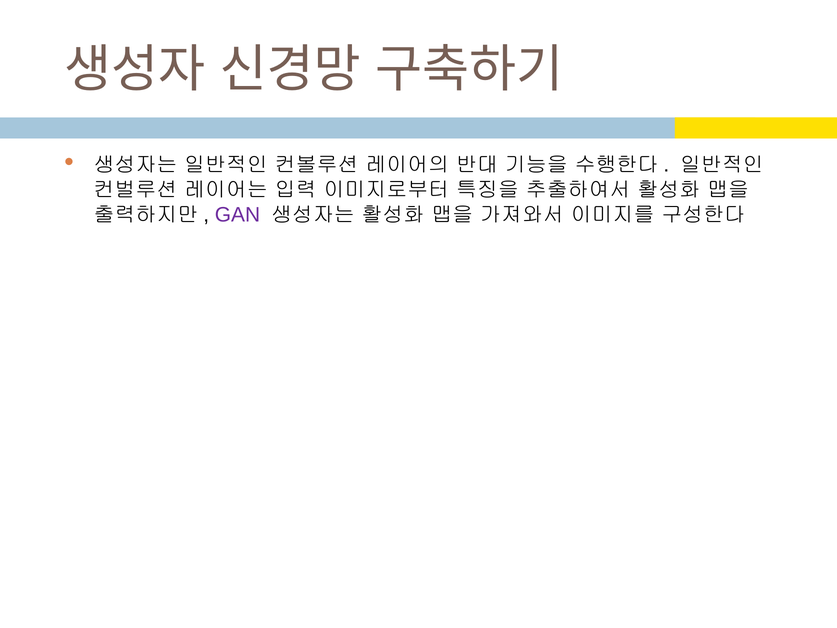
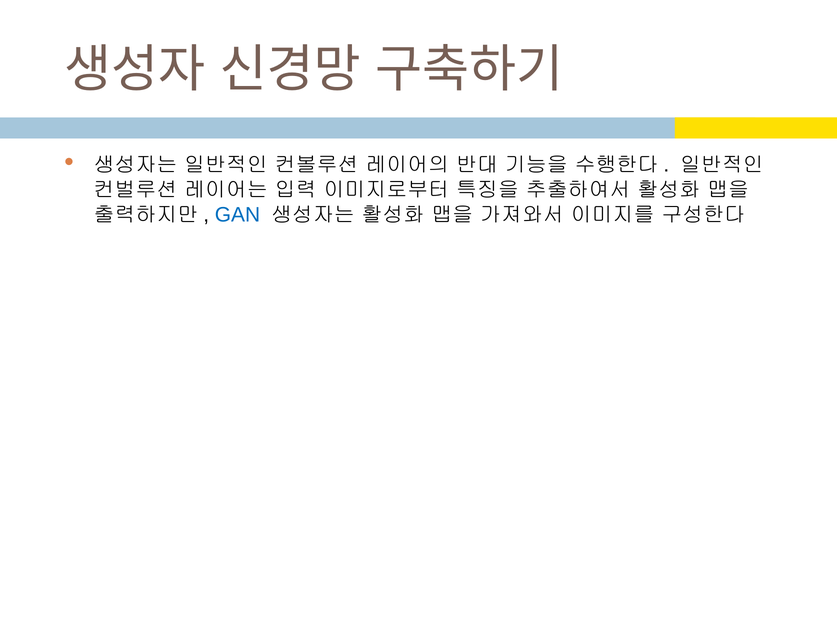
GAN colour: purple -> blue
